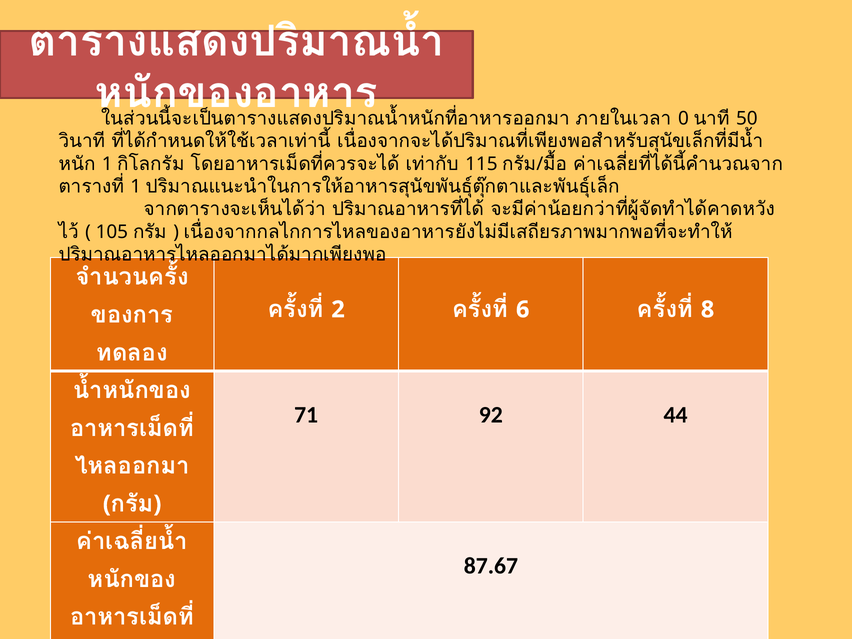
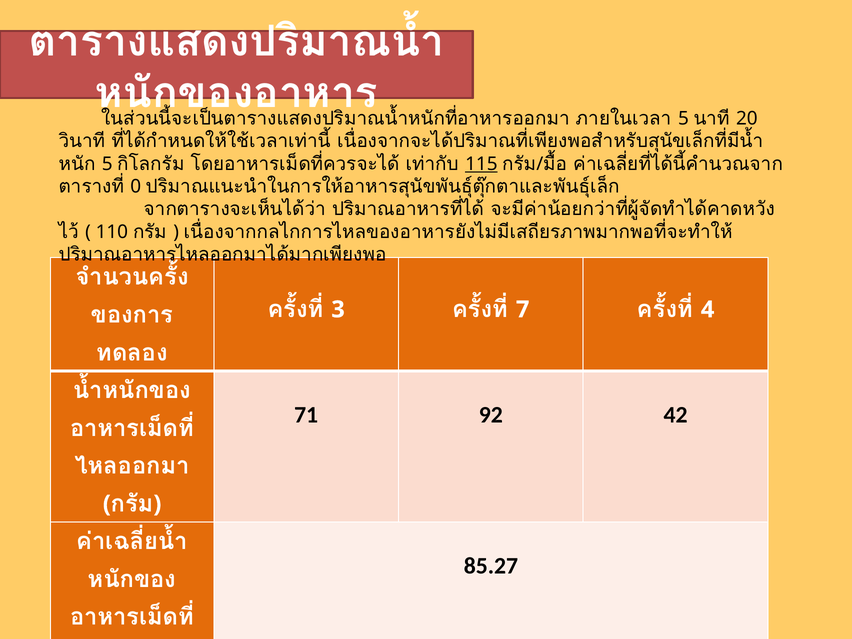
0 at (683, 118): 0 -> 5
50: 50 -> 20
1 at (107, 164): 1 -> 5
115 underline: none -> present
1 at (136, 187): 1 -> 0
105: 105 -> 110
2: 2 -> 3
6: 6 -> 7
8: 8 -> 4
44: 44 -> 42
87.67: 87.67 -> 85.27
